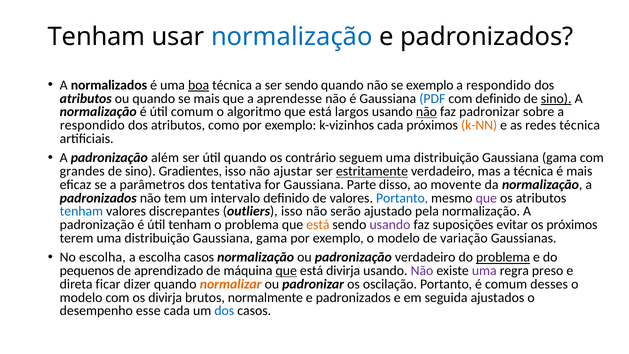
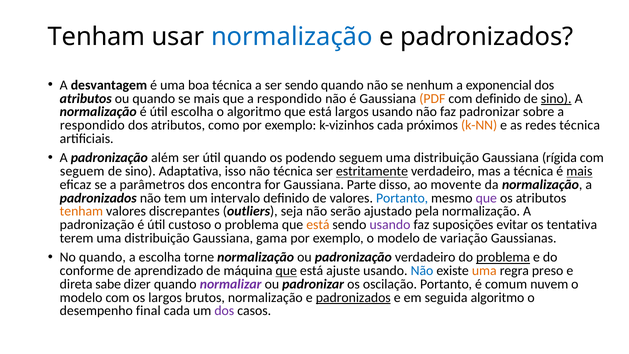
normalizados: normalizados -> desvantagem
boa underline: present -> none
se exemplo: exemplo -> nenhum
respondido at (499, 85): respondido -> exponencial
que a aprendesse: aprendesse -> respondido
PDF colour: blue -> orange
útil comum: comum -> escolha
não at (426, 112) underline: present -> none
contrário: contrário -> podendo
gama at (559, 158): gama -> rígida
grandes at (82, 171): grandes -> seguem
Gradientes: Gradientes -> Adaptativa
não ajustar: ajustar -> técnica
mais at (579, 171) underline: none -> present
tentativa: tentativa -> encontra
tenham at (81, 211) colour: blue -> orange
outliers isso: isso -> seja
útil tenham: tenham -> custoso
os próximos: próximos -> tentativa
No escolha: escolha -> quando
escolha casos: casos -> torne
pequenos: pequenos -> conforme
está divirja: divirja -> ajuste
Não at (422, 271) colour: purple -> blue
uma at (484, 271) colour: purple -> orange
ficar: ficar -> sabe
normalizar colour: orange -> purple
desses: desses -> nuvem
os divirja: divirja -> largos
brutos normalmente: normalmente -> normalização
padronizados at (353, 297) underline: none -> present
seguida ajustados: ajustados -> algoritmo
esse: esse -> final
dos at (224, 311) colour: blue -> purple
